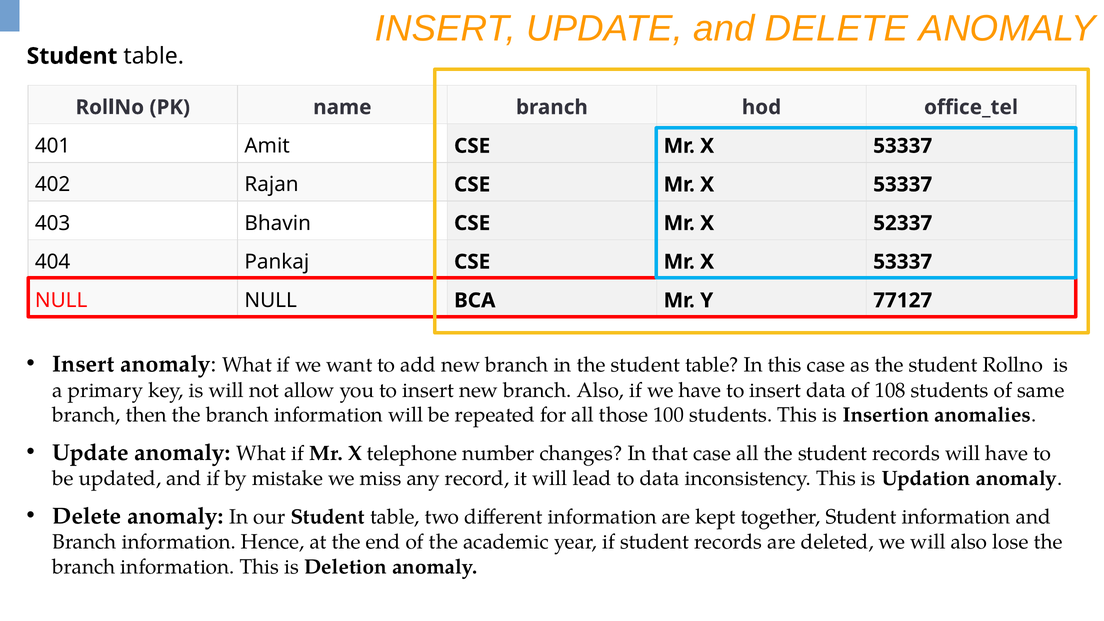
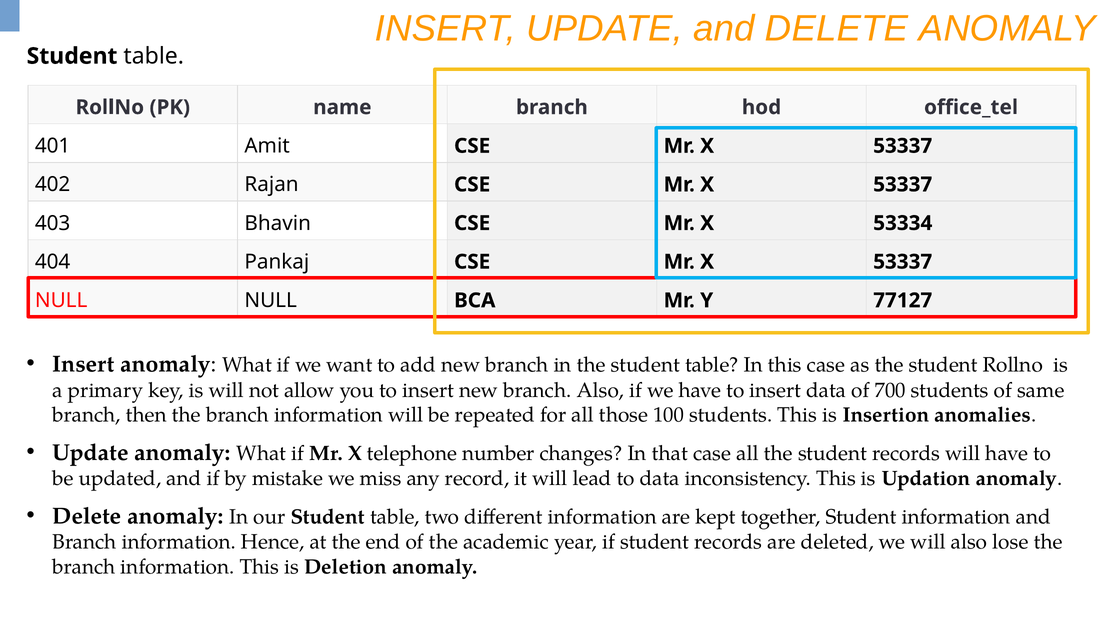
52337: 52337 -> 53334
108: 108 -> 700
